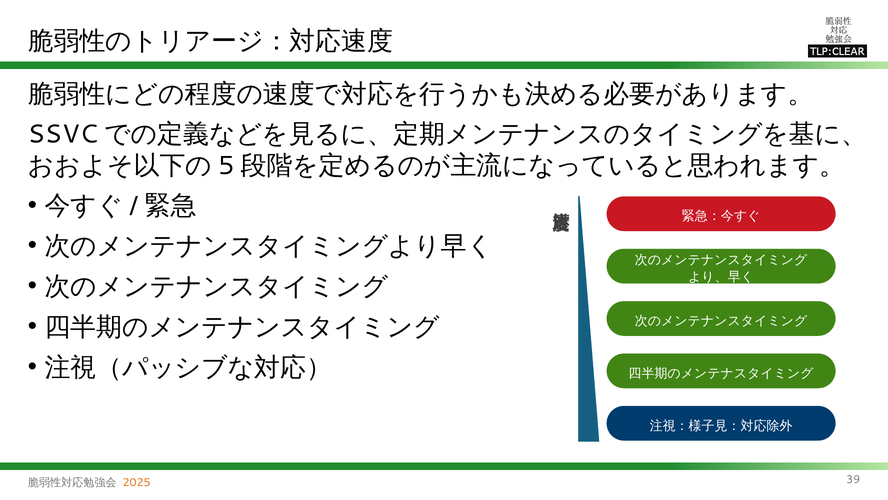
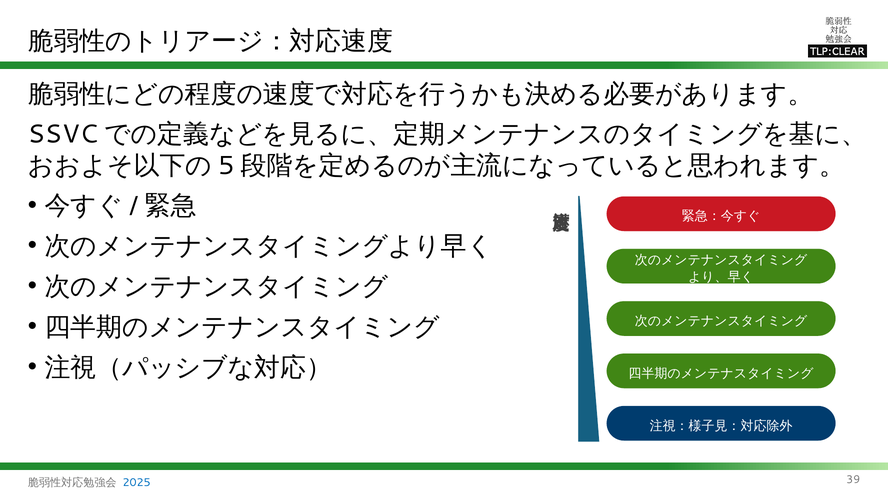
2025 colour: orange -> blue
